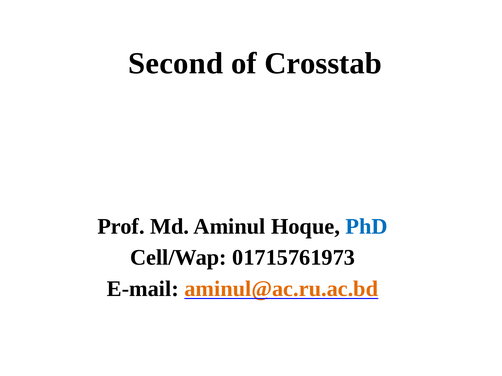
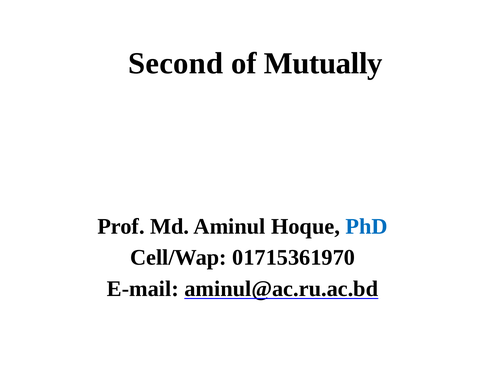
Crosstab: Crosstab -> Mutually
01715761973: 01715761973 -> 01715361970
aminul@ac.ru.ac.bd colour: orange -> black
